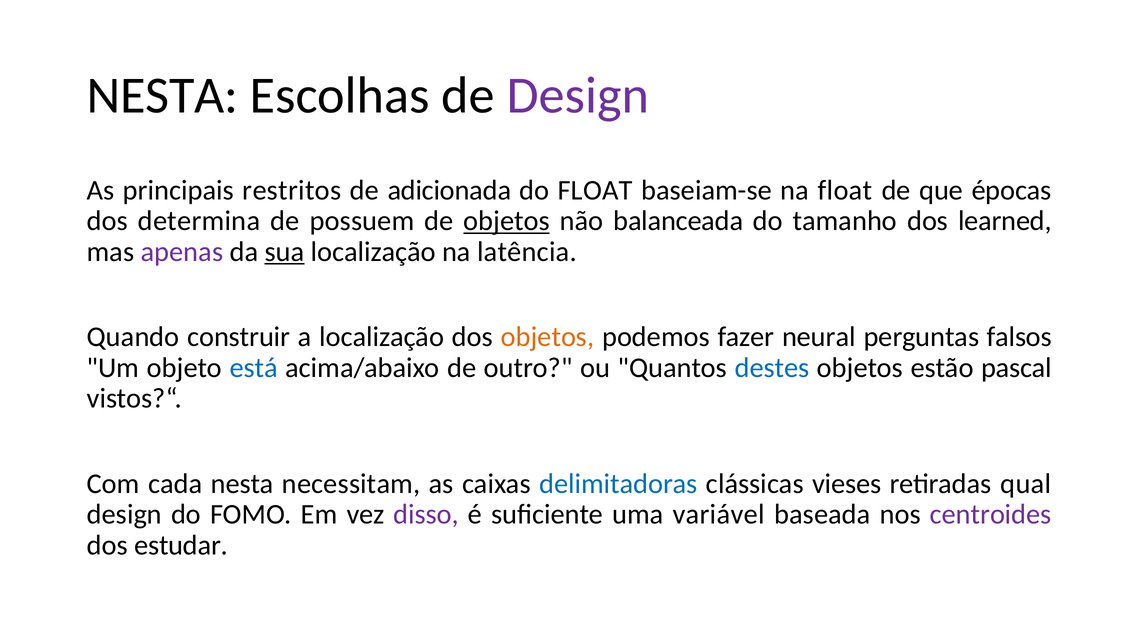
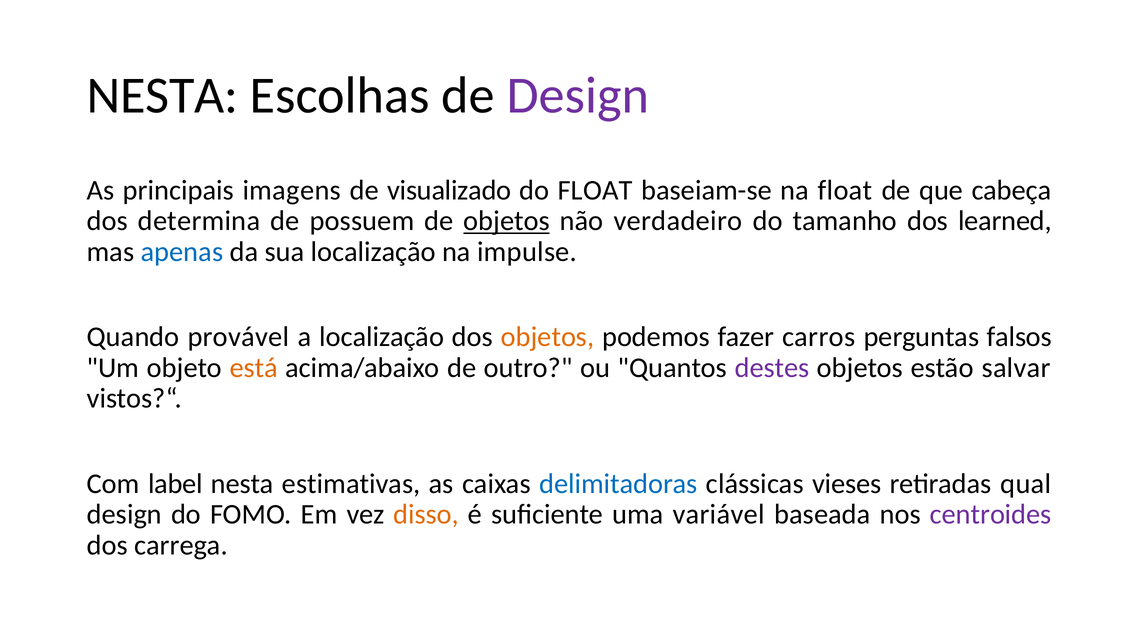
restritos: restritos -> imagens
adicionada: adicionada -> visualizado
épocas: épocas -> cabeça
balanceada: balanceada -> verdadeiro
apenas colour: purple -> blue
sua underline: present -> none
latência: latência -> impulse
construir: construir -> provável
neural: neural -> carros
está colour: blue -> orange
destes colour: blue -> purple
pascal: pascal -> salvar
cada: cada -> label
necessitam: necessitam -> estimativas
disso colour: purple -> orange
estudar: estudar -> carrega
